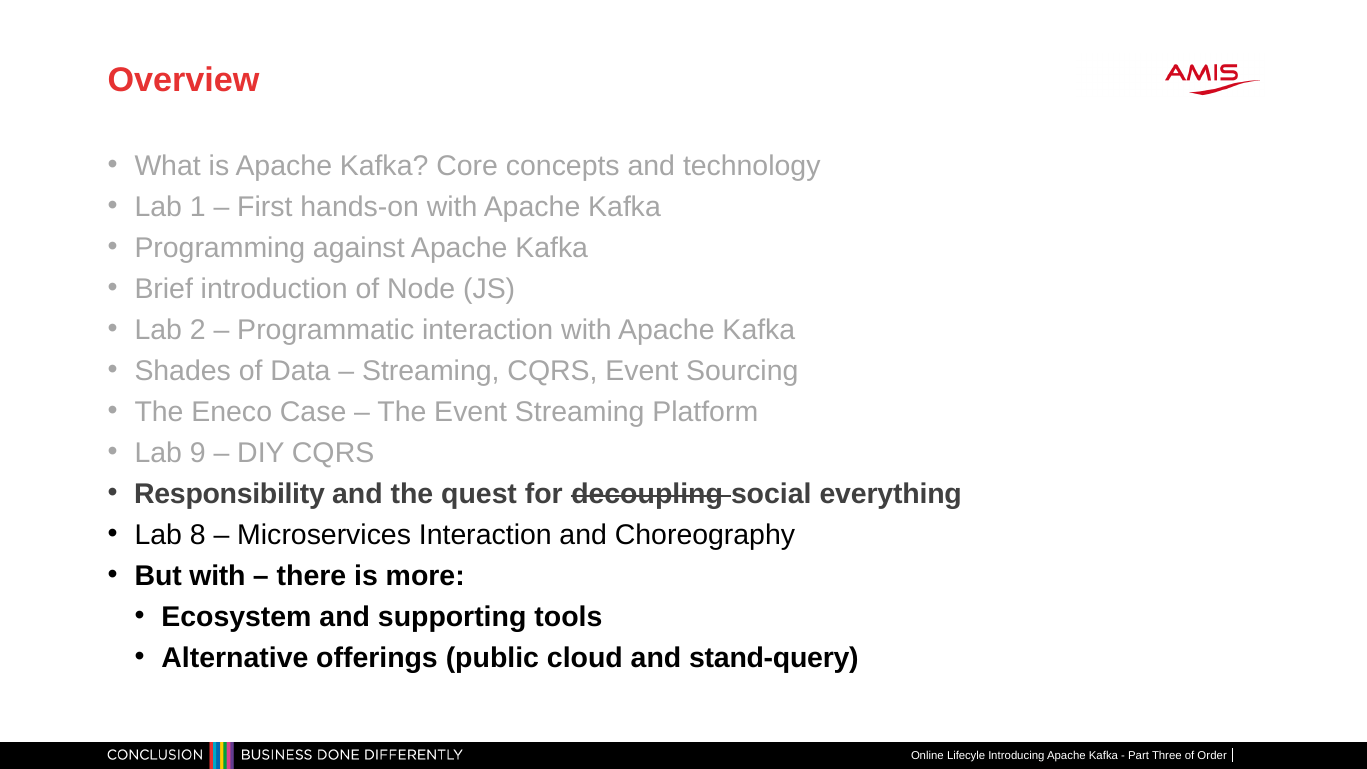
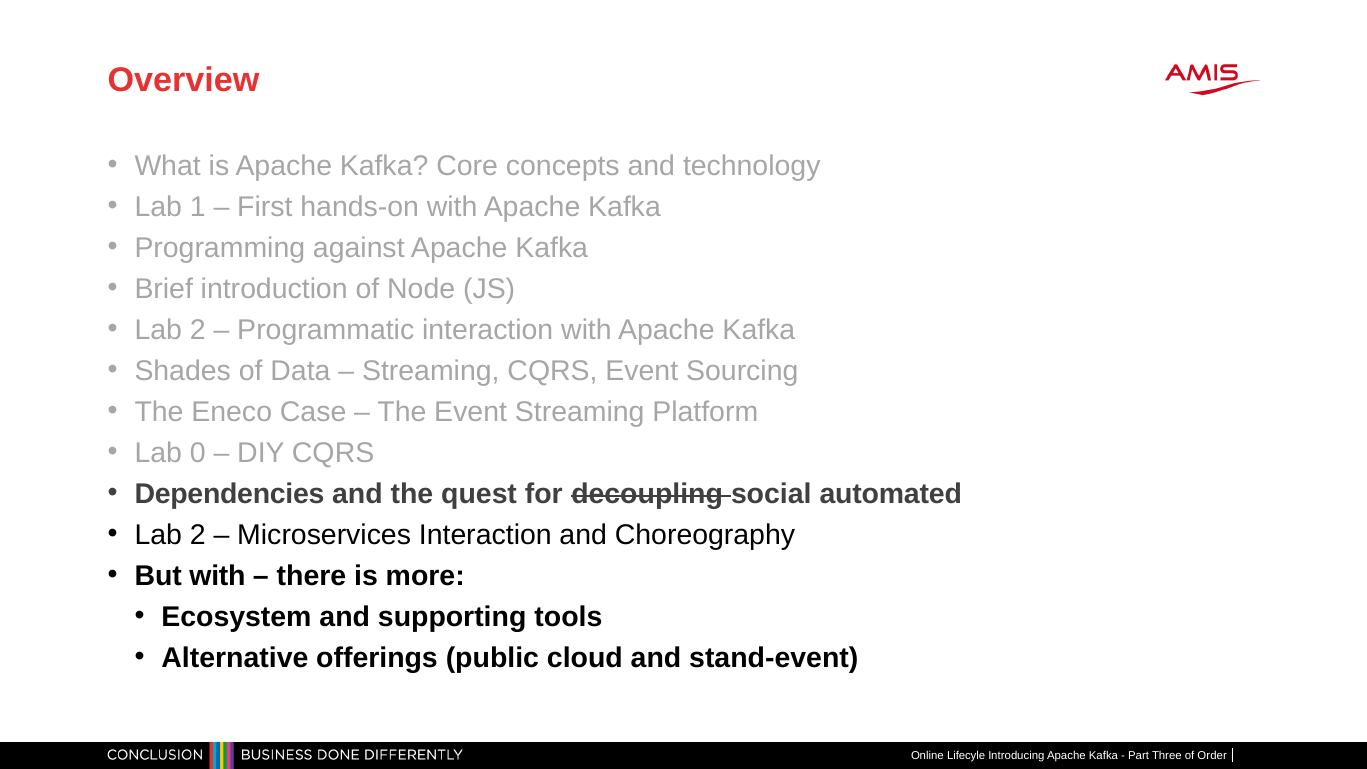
9: 9 -> 0
Responsibility: Responsibility -> Dependencies
everything: everything -> automated
8 at (198, 535): 8 -> 2
stand-query: stand-query -> stand-event
